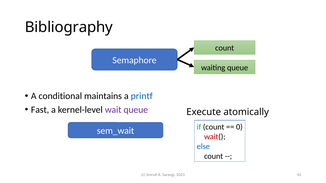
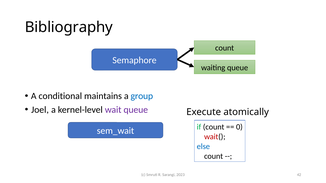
printf: printf -> group
Fast: Fast -> Joel
